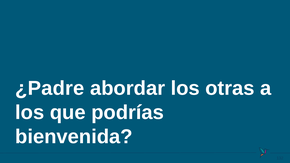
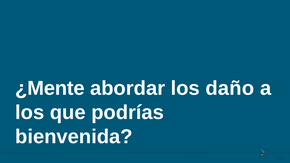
¿Padre: ¿Padre -> ¿Mente
otras: otras -> daño
